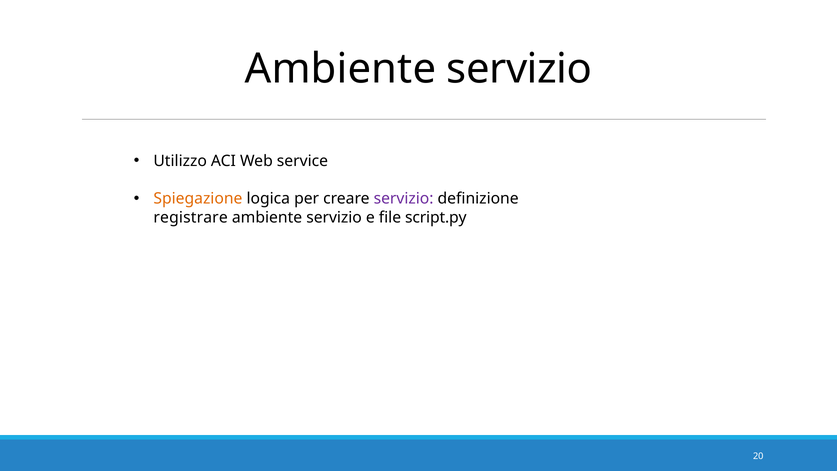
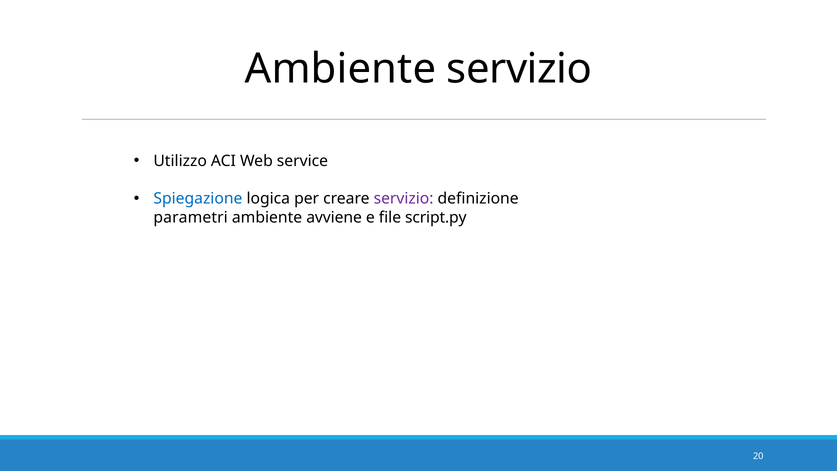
Spiegazione colour: orange -> blue
registrare: registrare -> parametri
servizio at (334, 218): servizio -> avviene
